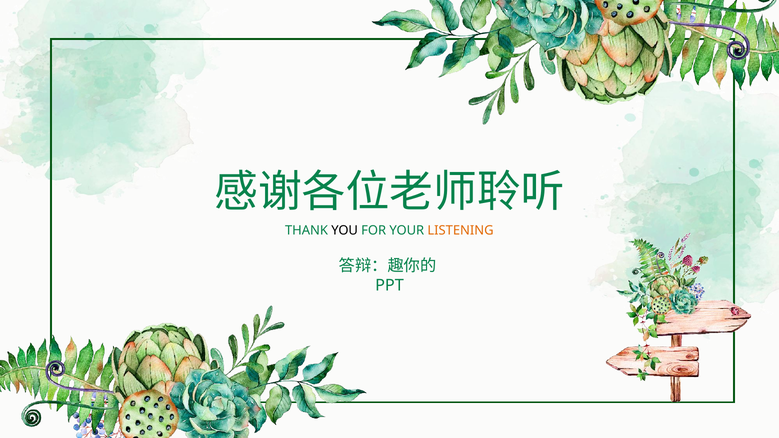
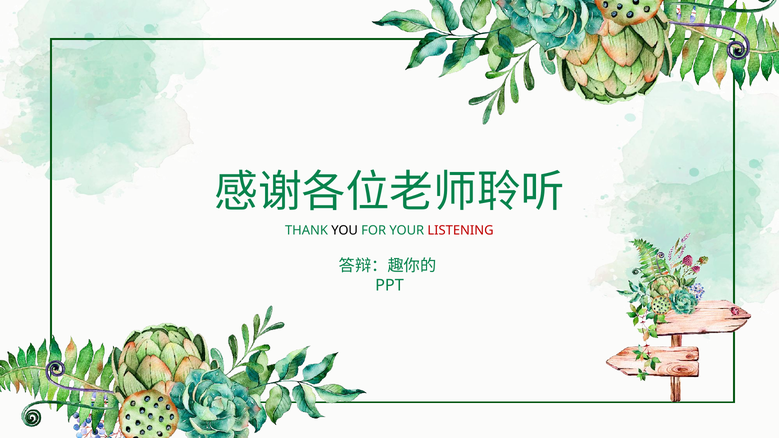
LISTENING colour: orange -> red
